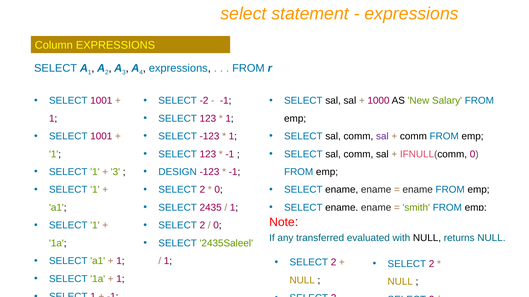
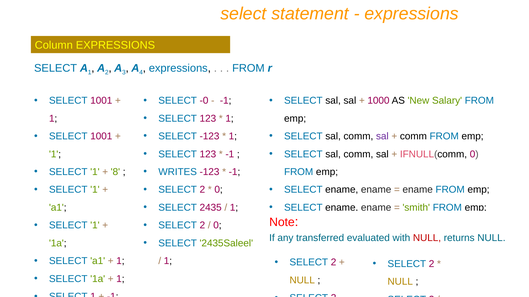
SELECT -2: -2 -> -0
3 at (115, 172): 3 -> 8
DESIGN: DESIGN -> WRITES
NULL at (427, 238) colour: black -> red
